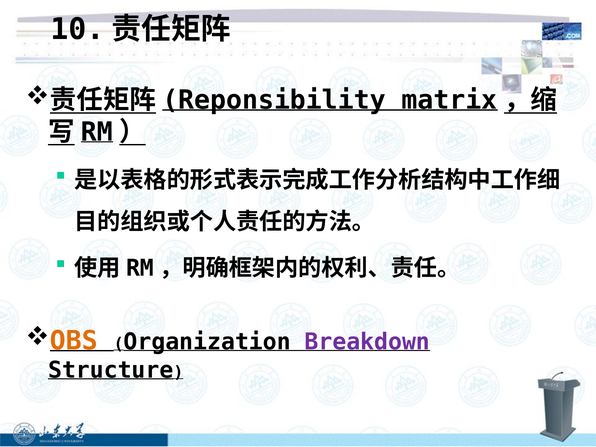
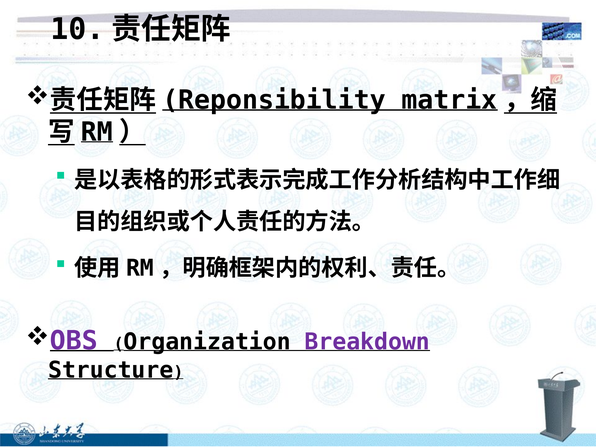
OBS colour: orange -> purple
